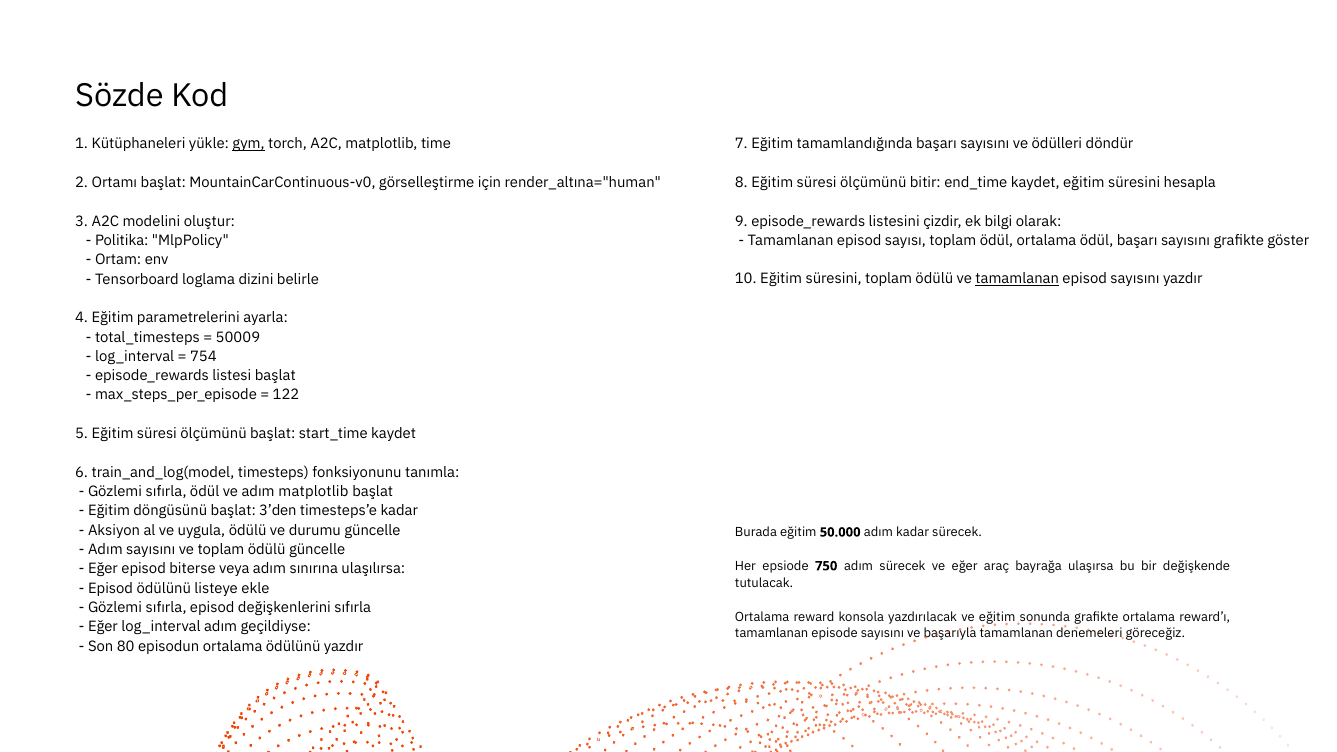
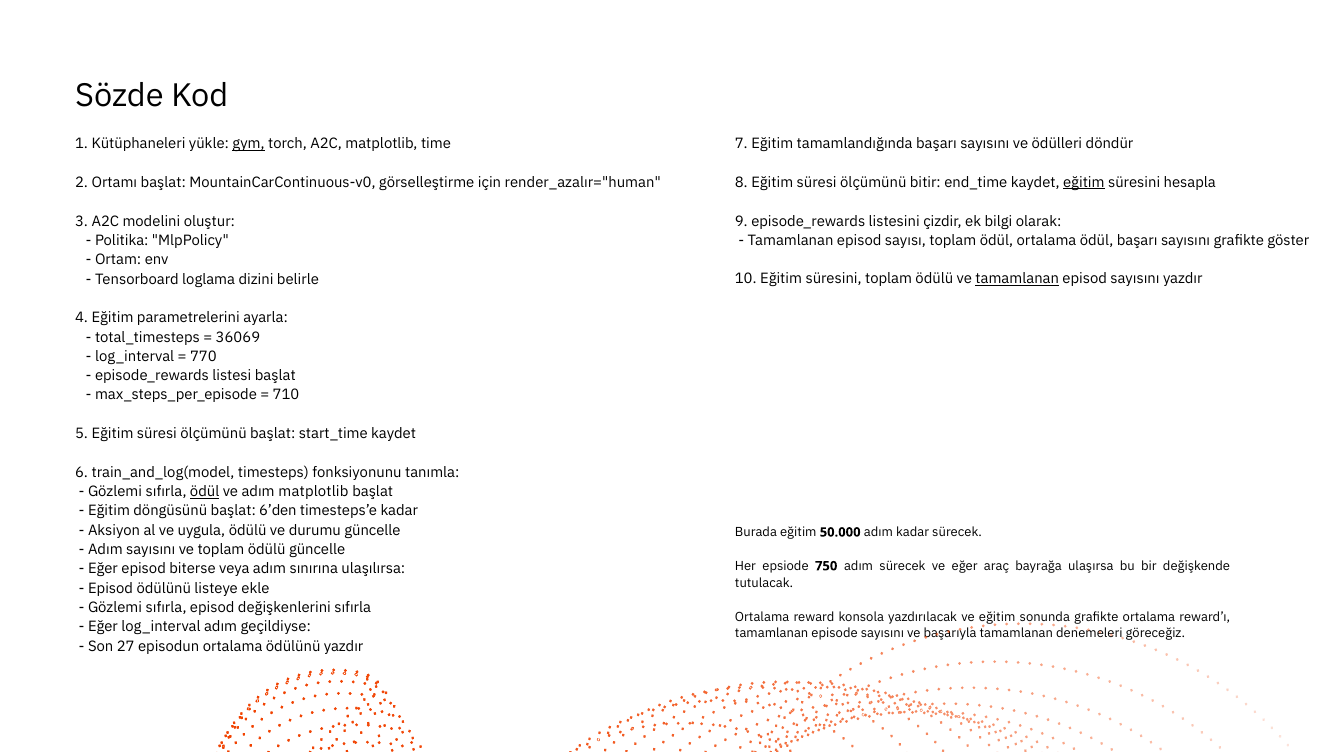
render_altına="human: render_altına="human -> render_azalır="human
eğitim at (1084, 183) underline: none -> present
50009: 50009 -> 36069
754: 754 -> 770
122: 122 -> 710
ödül at (205, 492) underline: none -> present
3’den: 3’den -> 6’den
80: 80 -> 27
